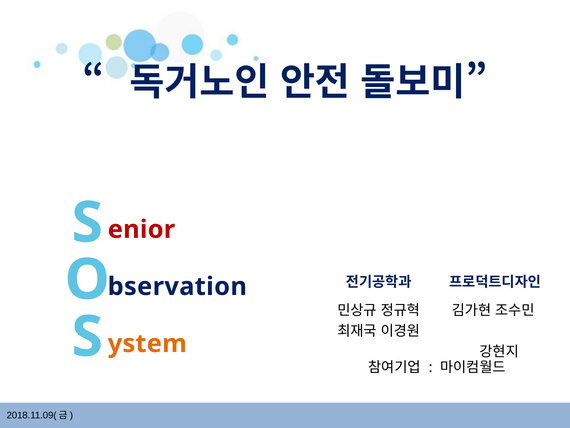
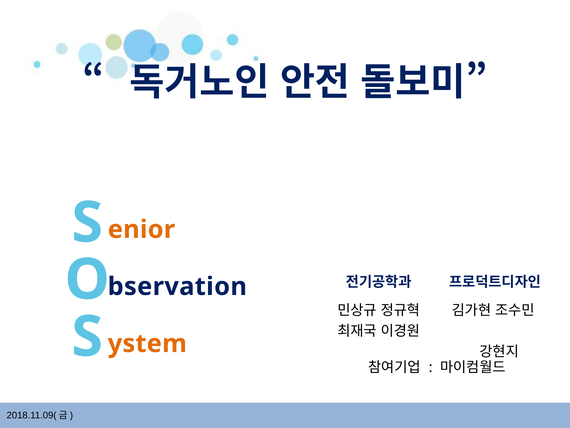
enior colour: red -> orange
